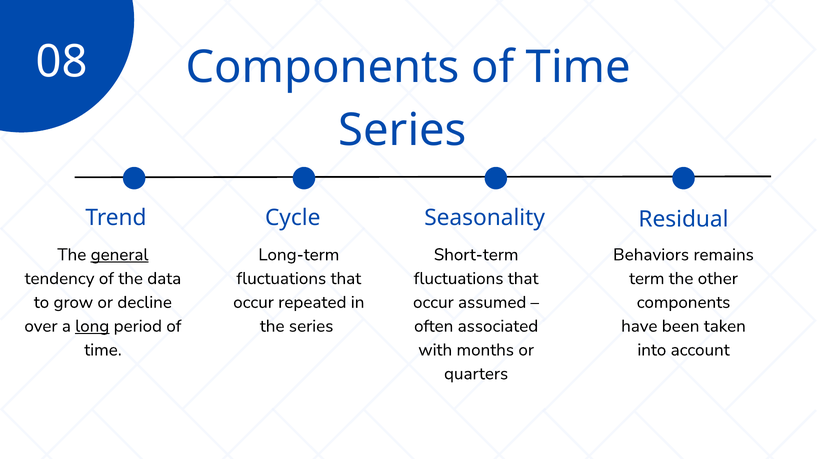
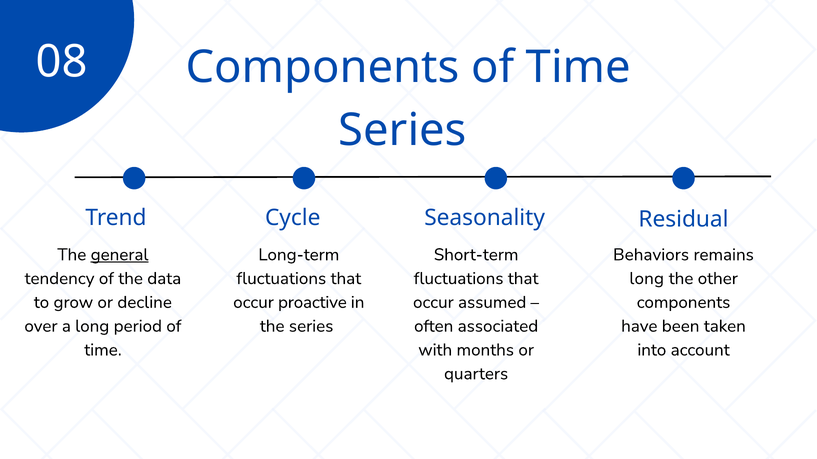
term at (647, 279): term -> long
repeated: repeated -> proactive
long at (92, 326) underline: present -> none
